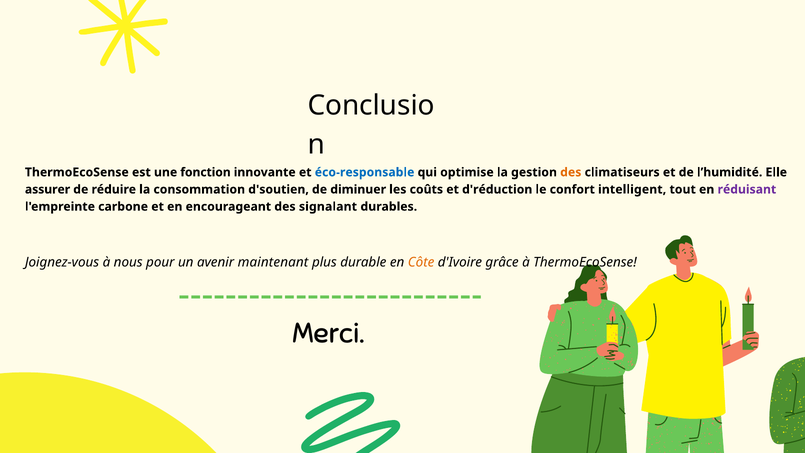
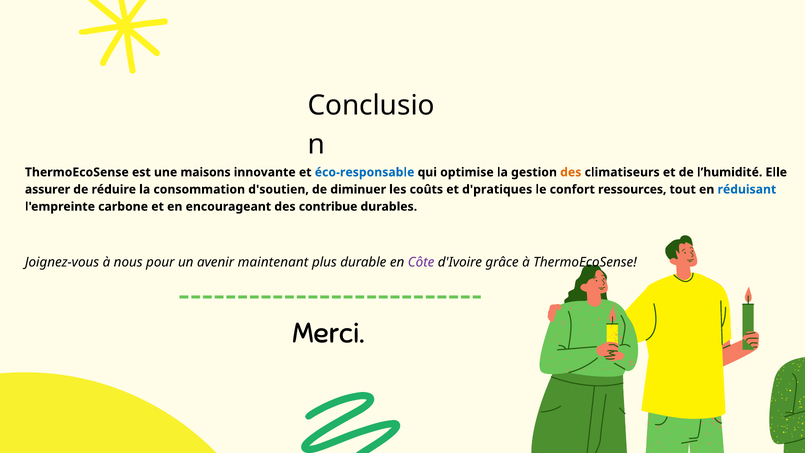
fonction: fonction -> maisons
d'réduction: d'réduction -> d'pratiques
intelligent: intelligent -> ressources
réduisant colour: purple -> blue
signalant: signalant -> contribue
Côte colour: orange -> purple
